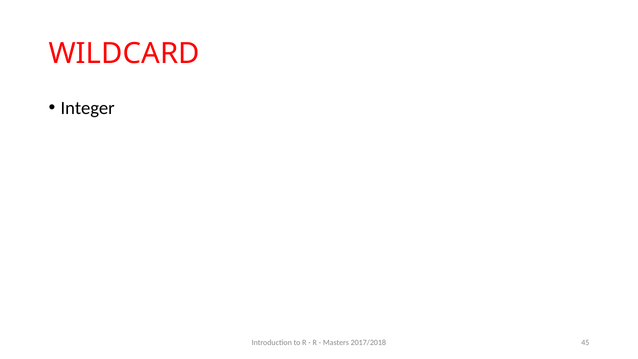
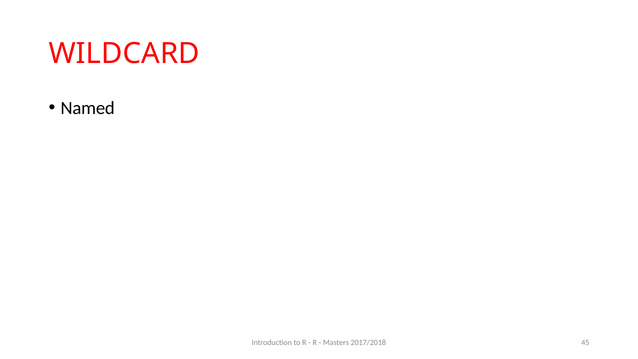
Integer: Integer -> Named
